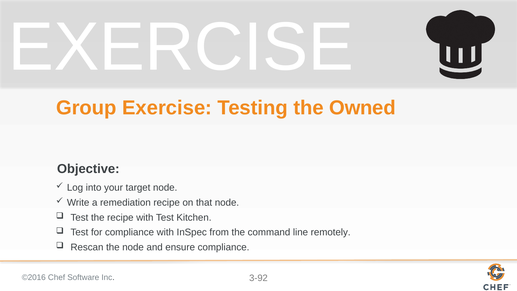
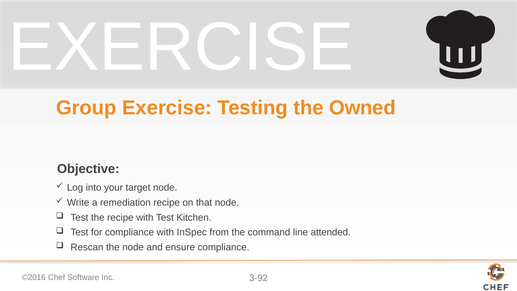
remotely: remotely -> attended
